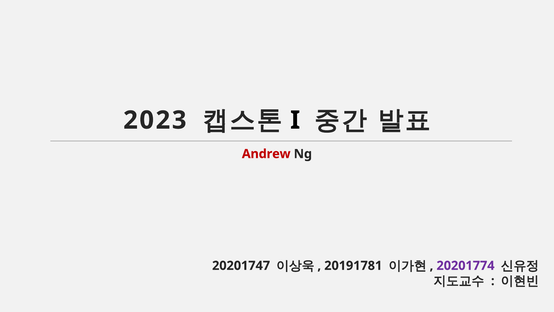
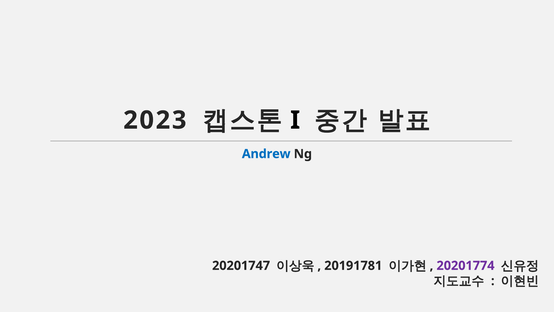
Andrew colour: red -> blue
